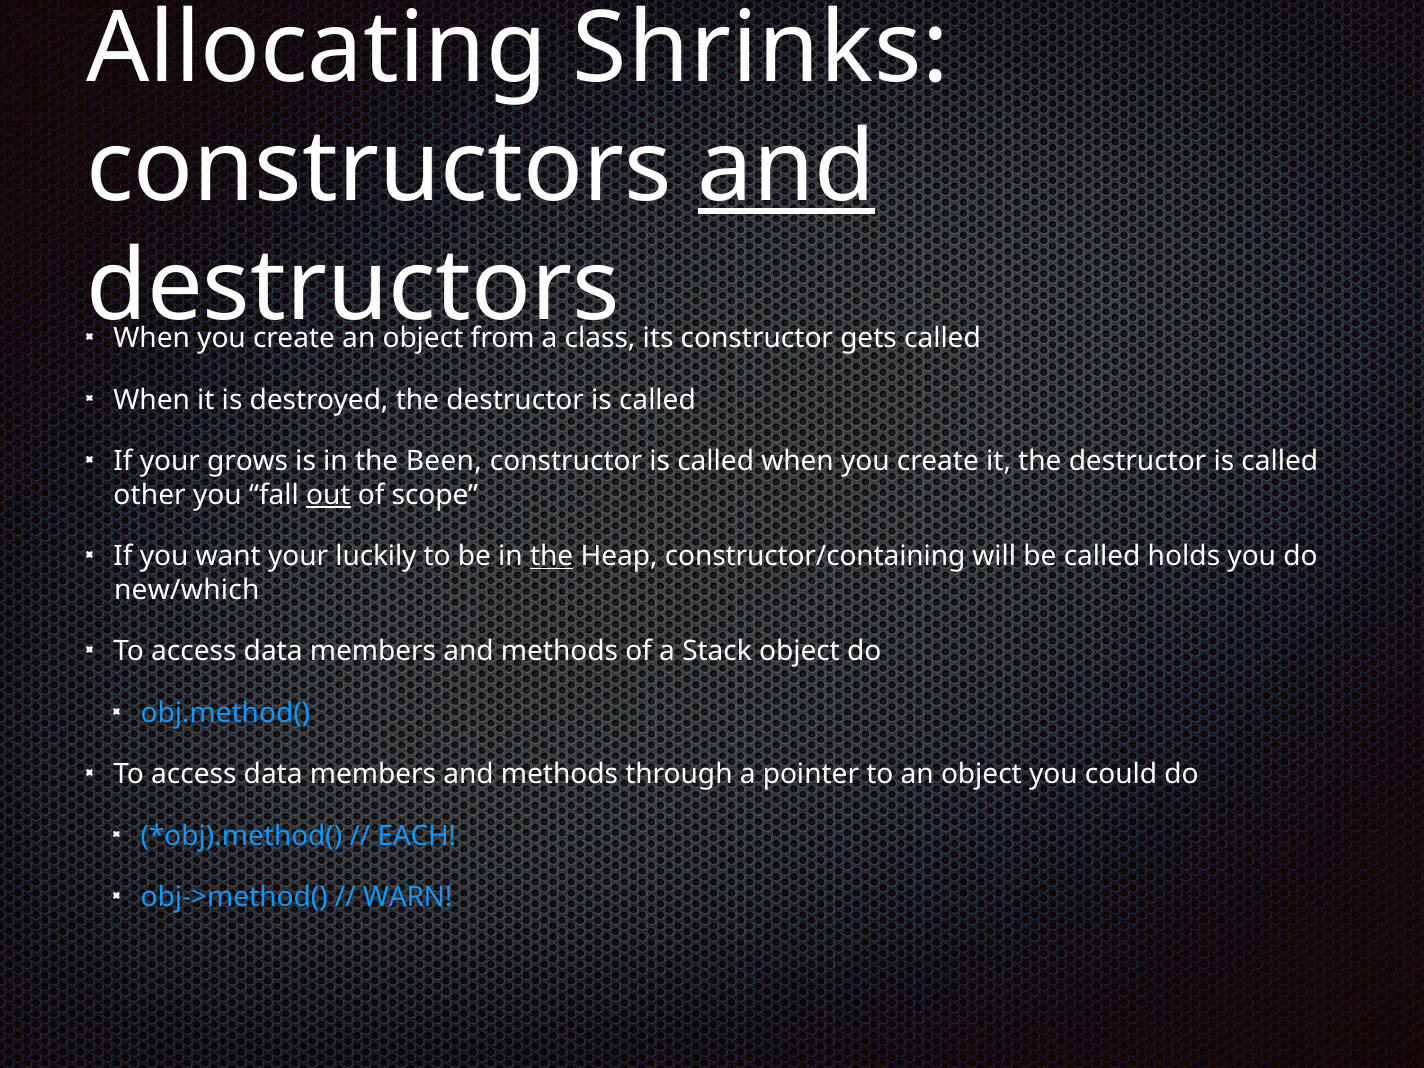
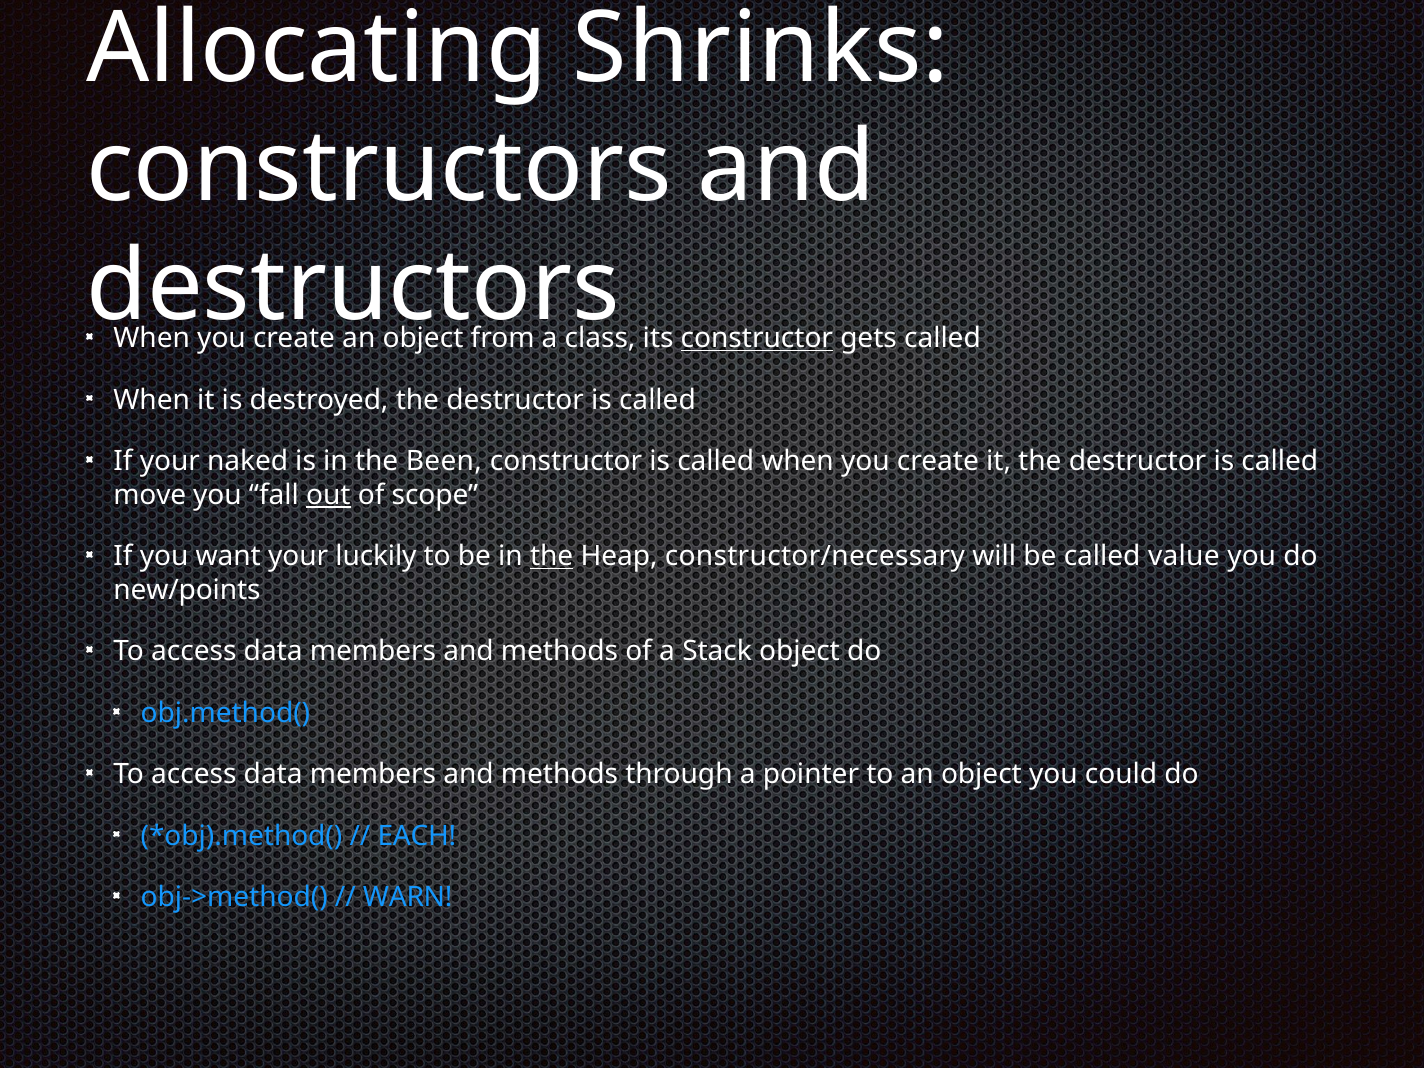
and at (786, 168) underline: present -> none
constructor at (757, 339) underline: none -> present
grows: grows -> naked
other: other -> move
constructor/containing: constructor/containing -> constructor/necessary
holds: holds -> value
new/which: new/which -> new/points
